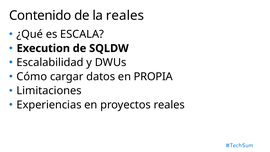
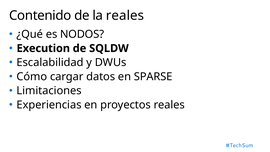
ESCALA: ESCALA -> NODOS
PROPIA: PROPIA -> SPARSE
